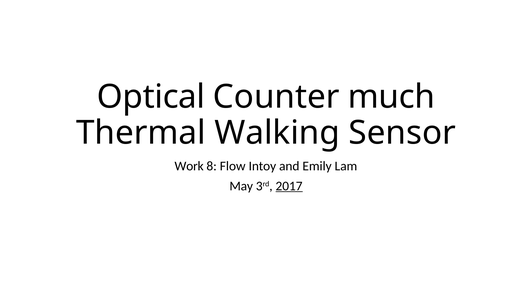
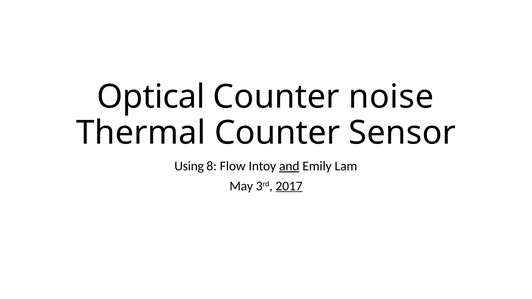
much: much -> noise
Thermal Walking: Walking -> Counter
Work: Work -> Using
and underline: none -> present
